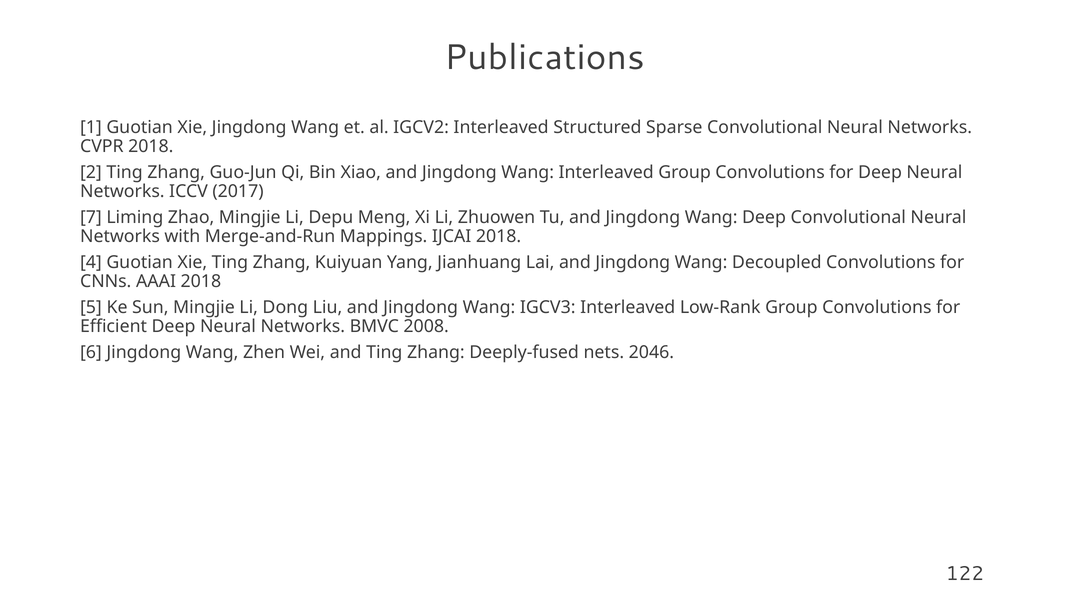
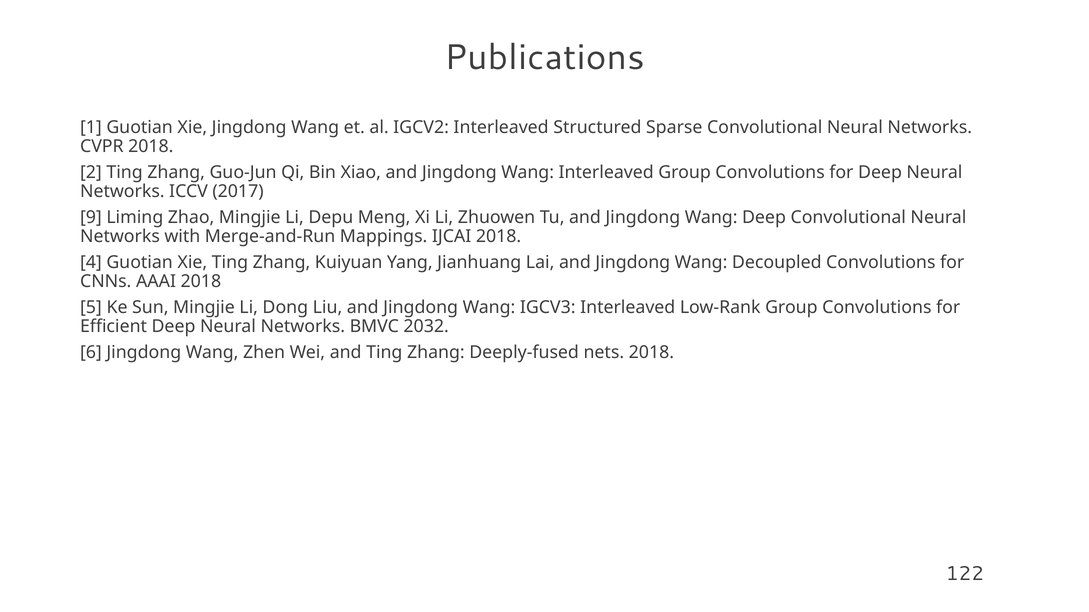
7: 7 -> 9
2008: 2008 -> 2032
nets 2046: 2046 -> 2018
